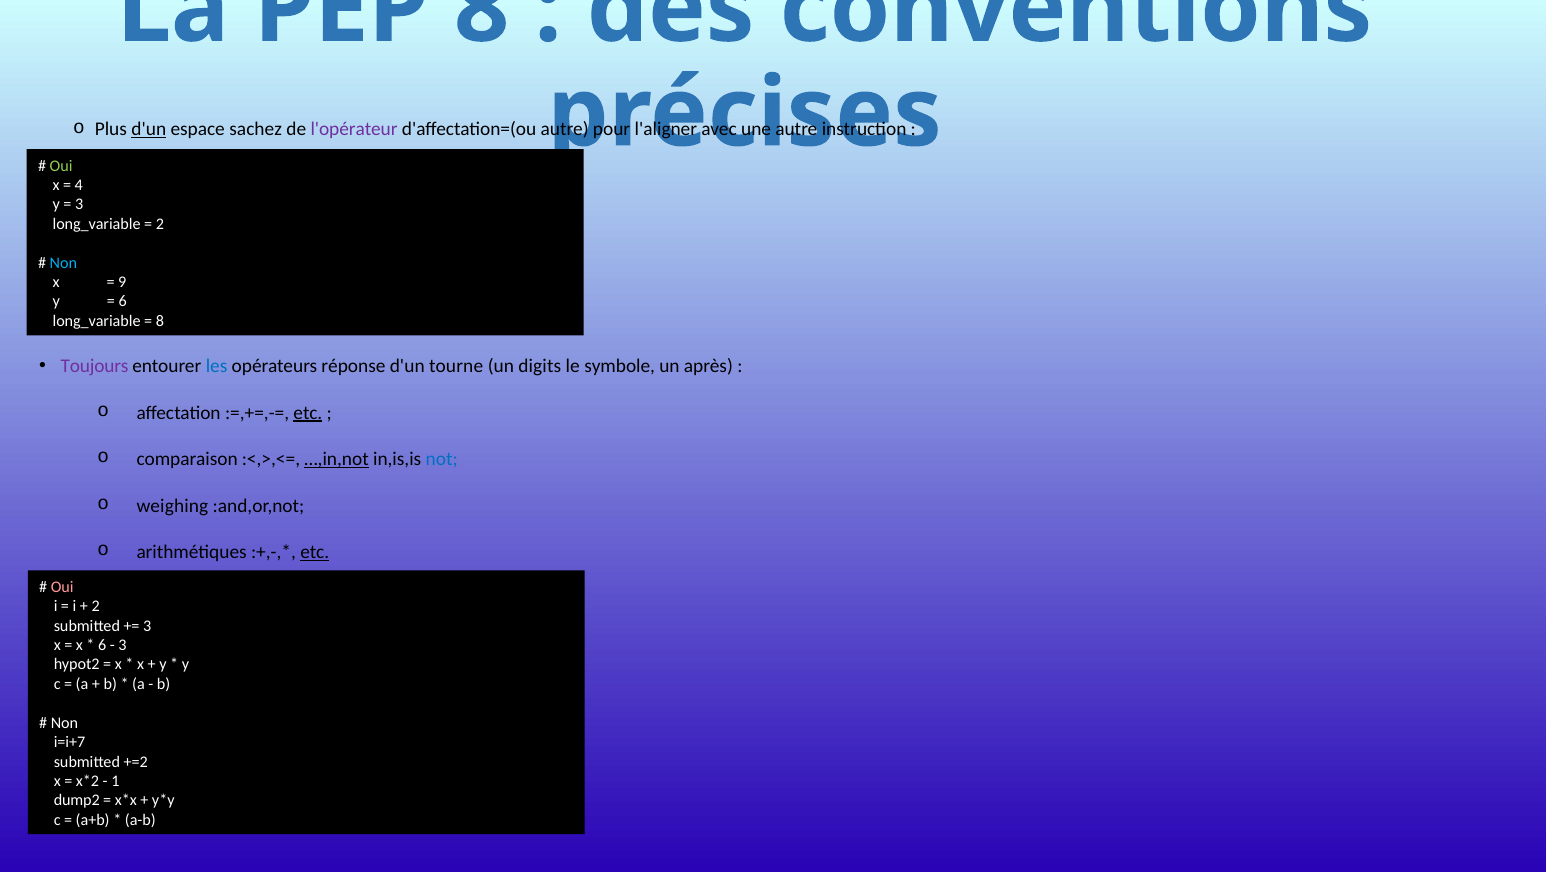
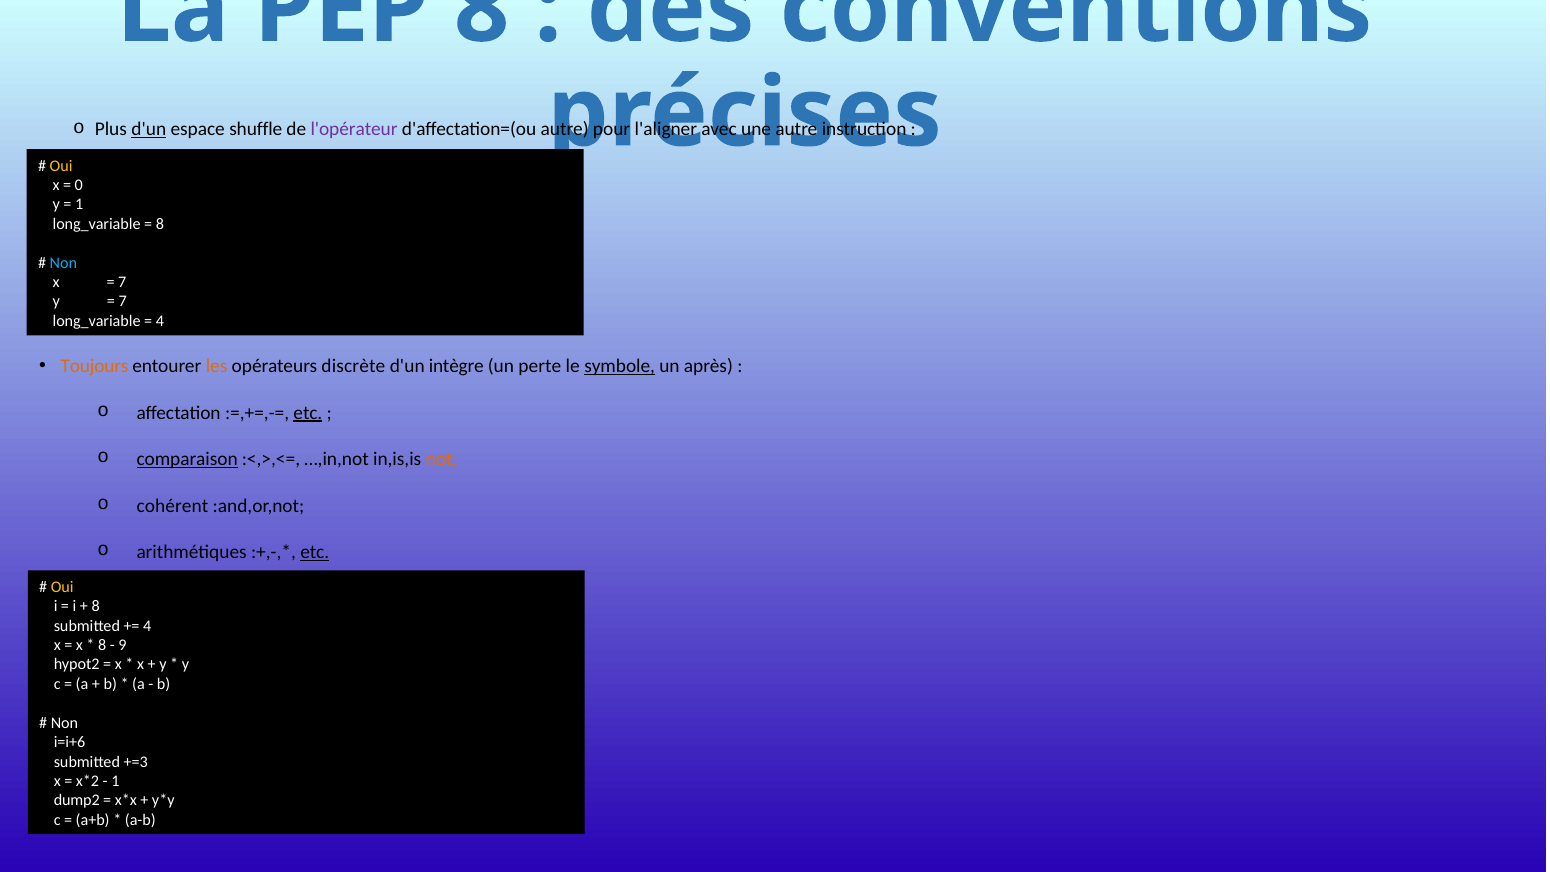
sachez: sachez -> shuffle
Oui at (61, 166) colour: light green -> yellow
4: 4 -> 0
3 at (79, 205): 3 -> 1
2 at (160, 224): 2 -> 8
9 at (122, 282): 9 -> 7
6 at (123, 302): 6 -> 7
8 at (160, 321): 8 -> 4
Toujours colour: purple -> orange
les colour: blue -> orange
réponse: réponse -> discrète
tourne: tourne -> intègre
digits: digits -> perte
symbole underline: none -> present
comparaison underline: none -> present
…,in,not underline: present -> none
not colour: blue -> orange
weighing: weighing -> cohérent
Oui at (62, 587) colour: pink -> yellow
2 at (96, 606): 2 -> 8
3 at (147, 626): 3 -> 4
6 at (102, 645): 6 -> 8
3 at (123, 645): 3 -> 9
i=i+7: i=i+7 -> i=i+6
+=2: +=2 -> +=3
